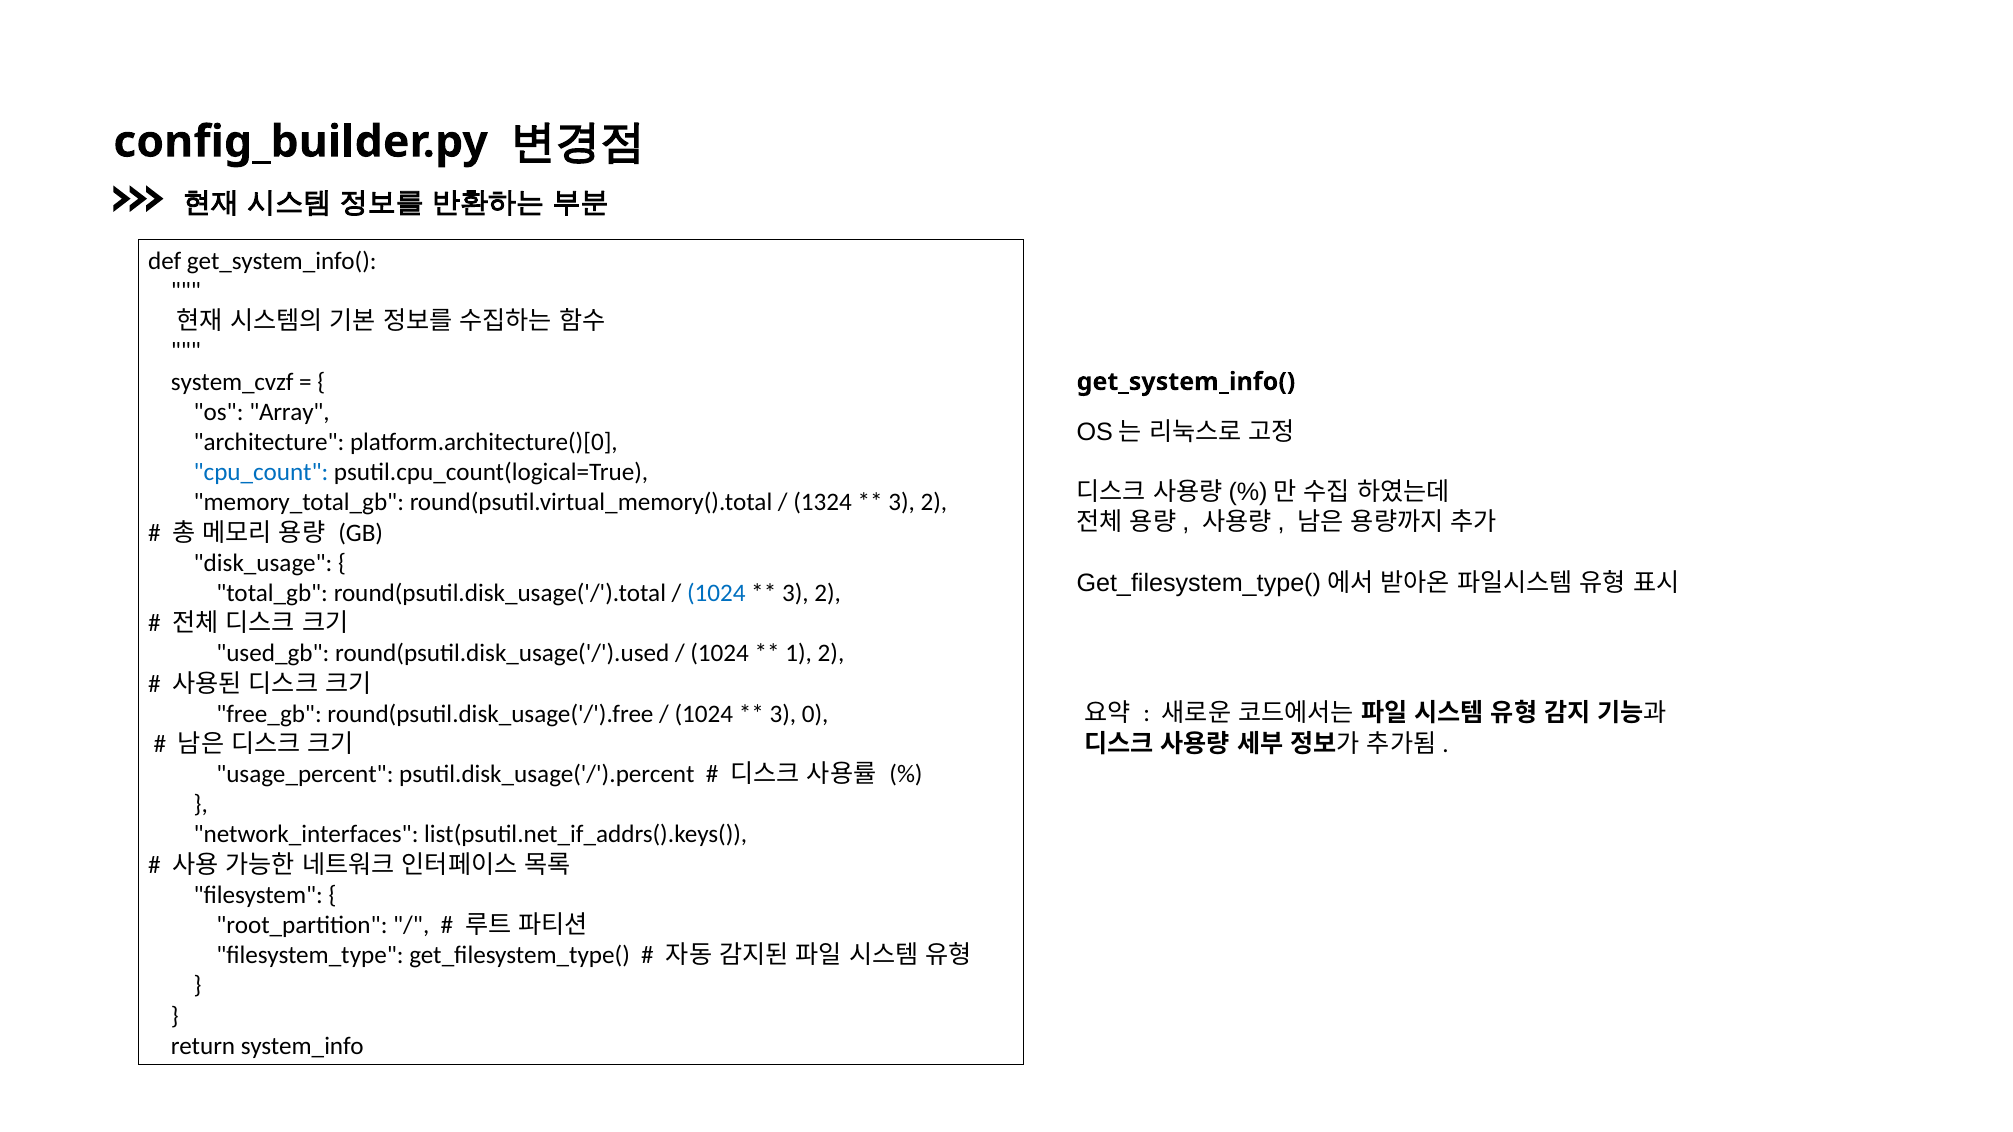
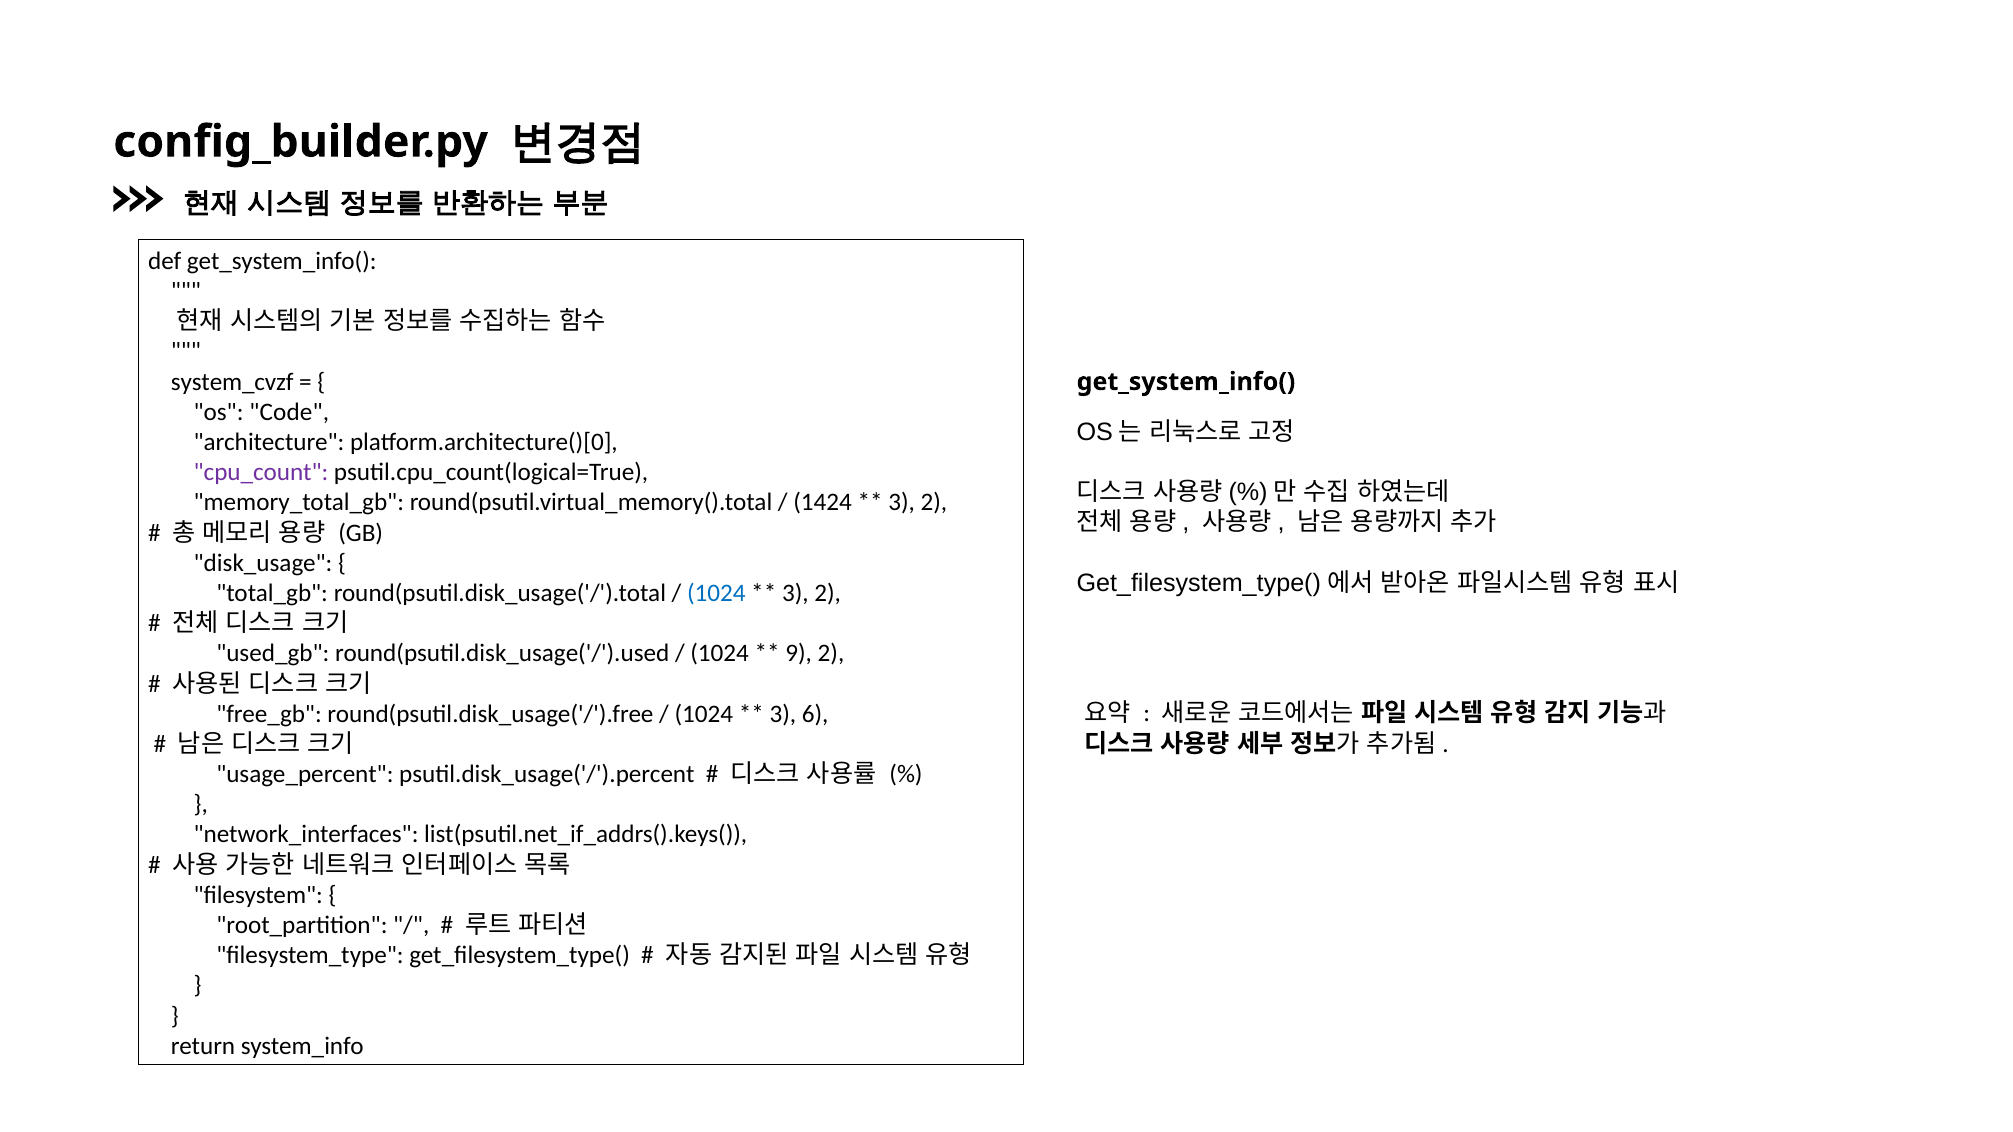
Array: Array -> Code
cpu_count colour: blue -> purple
1324: 1324 -> 1424
1: 1 -> 9
0: 0 -> 6
